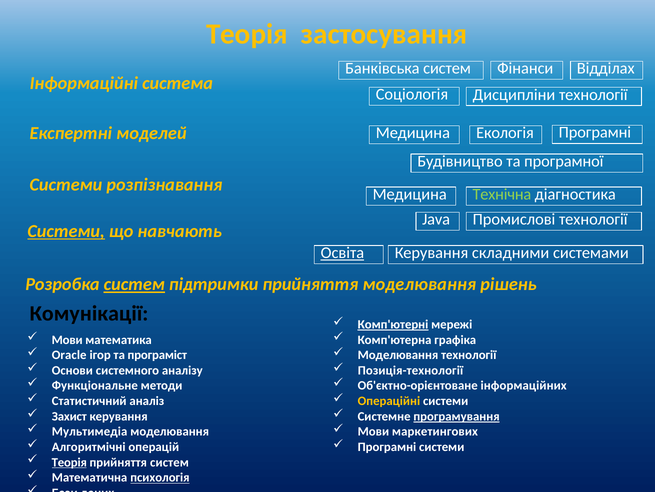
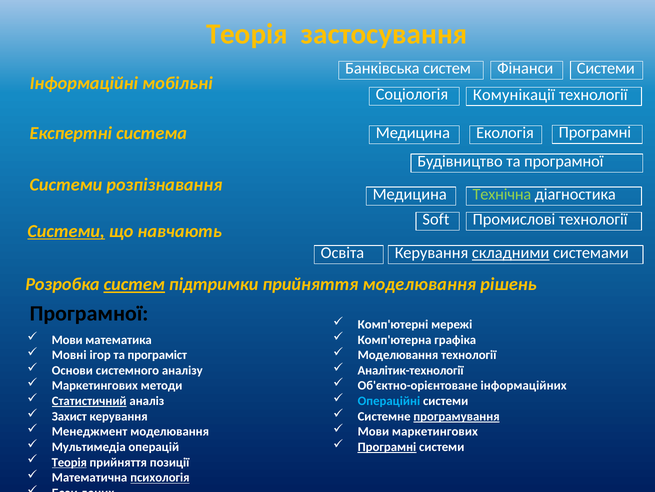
Фінанси Відділах: Відділах -> Системи
система: система -> мобільні
Дисципліни: Дисципліни -> Комунікації
моделей: моделей -> система
Java: Java -> Soft
Освіта underline: present -> none
складними underline: none -> present
Комунікації at (89, 313): Комунікації -> Програмної
Комп'ютерні underline: present -> none
Oracle: Oracle -> Мовні
Позиція-технології: Позиція-технології -> Аналітик-технології
Функціональне at (95, 385): Функціональне -> Маркетингових
Статистичний underline: none -> present
Операційні colour: yellow -> light blue
Мультимедіа: Мультимедіа -> Менеджмент
Алгоритмічні: Алгоритмічні -> Мультимедіа
Програмні at (387, 446) underline: none -> present
прийняття систем: систем -> позиції
